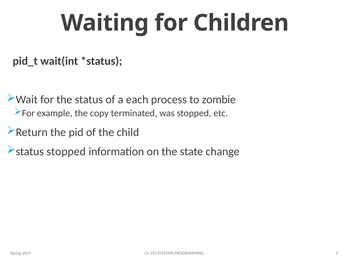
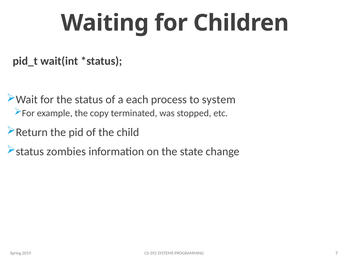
zombie: zombie -> system
status stopped: stopped -> zombies
